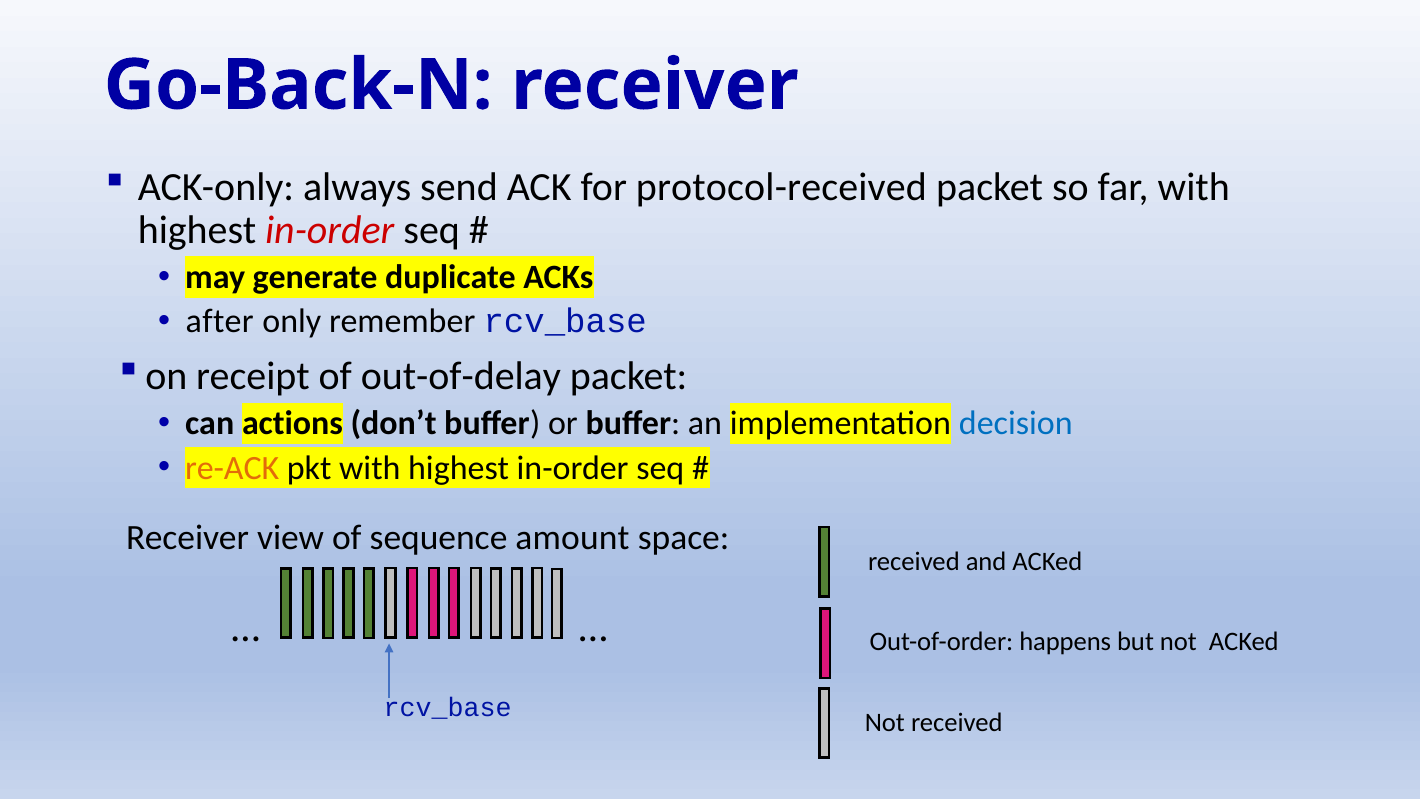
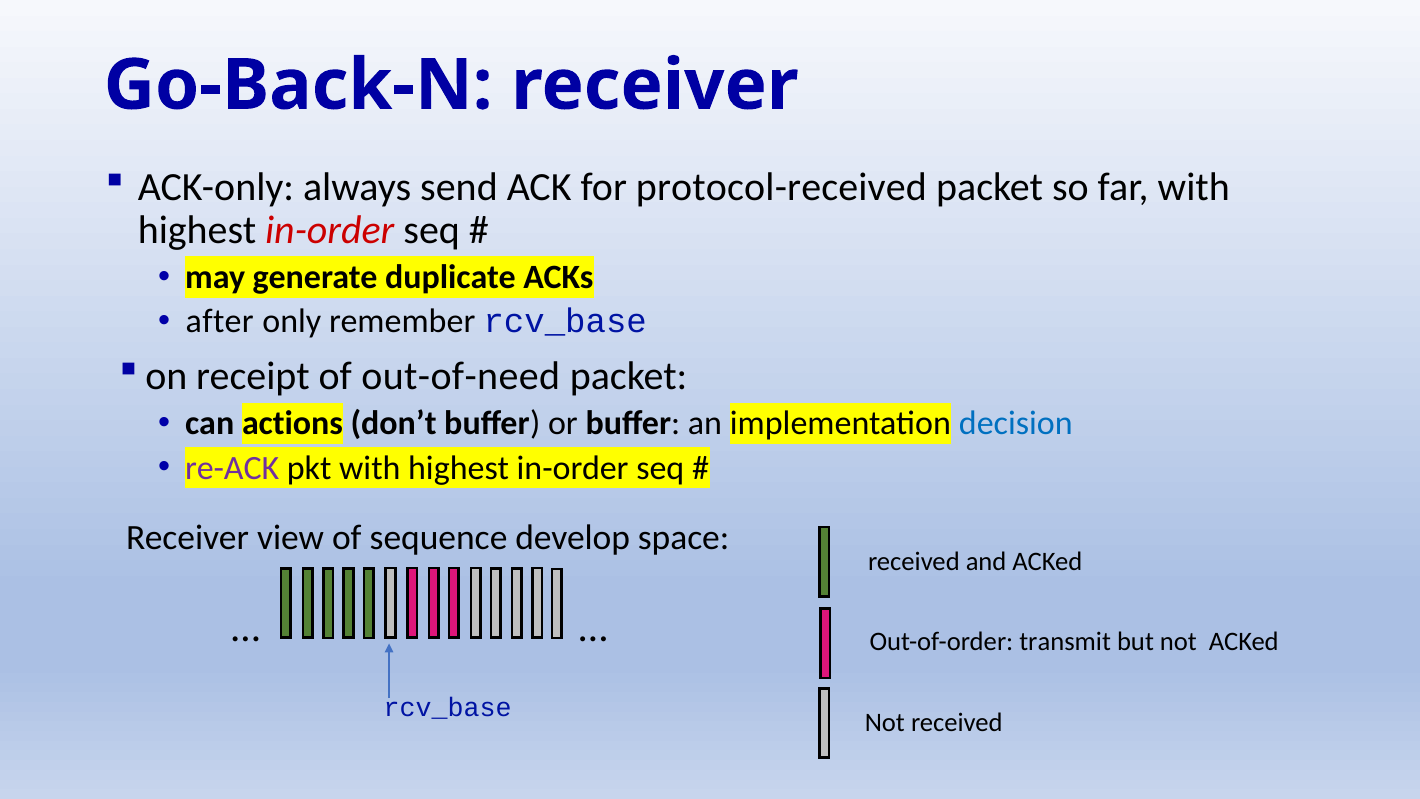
out-of-delay: out-of-delay -> out-of-need
re-ACK colour: orange -> purple
amount: amount -> develop
happens: happens -> transmit
